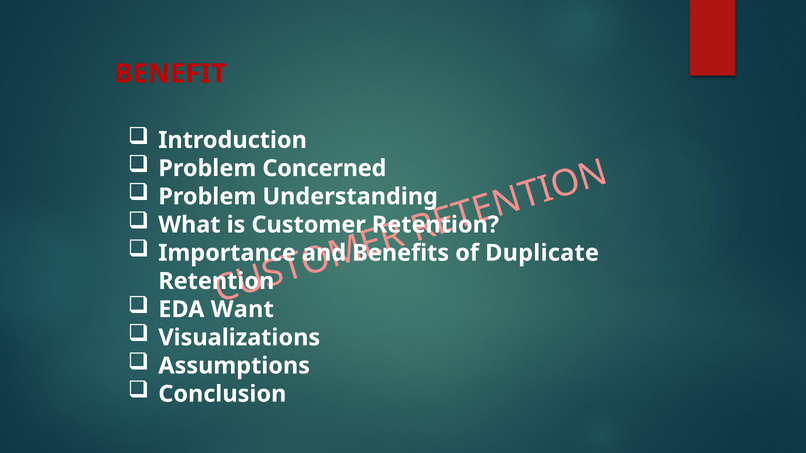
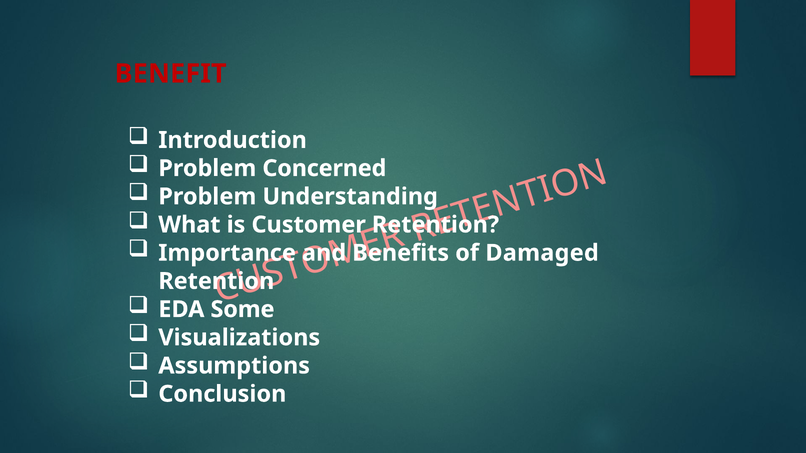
Duplicate: Duplicate -> Damaged
Want: Want -> Some
